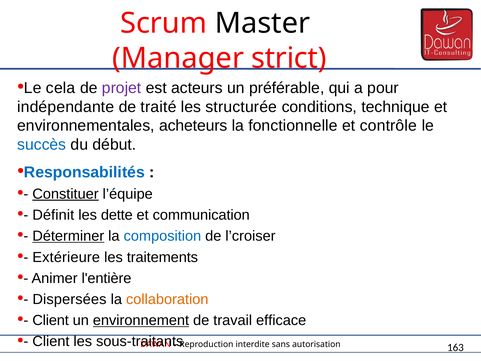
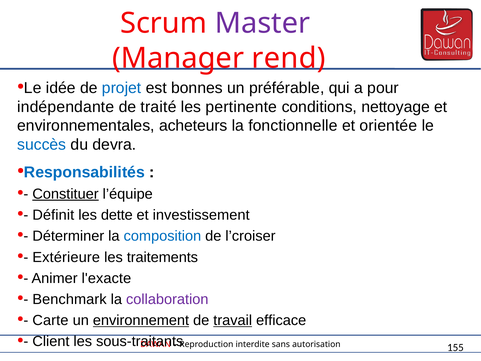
Master colour: black -> purple
strict: strict -> rend
cela: cela -> idée
projet colour: purple -> blue
acteurs: acteurs -> bonnes
structurée: structurée -> pertinente
technique: technique -> nettoyage
contrôle: contrôle -> orientée
début: début -> devra
communication: communication -> investissement
Déterminer underline: present -> none
l'entière: l'entière -> l'exacte
Dispersées: Dispersées -> Benchmark
collaboration colour: orange -> purple
Client at (51, 320): Client -> Carte
travail underline: none -> present
163: 163 -> 155
